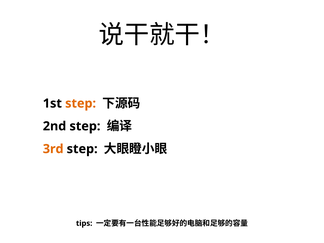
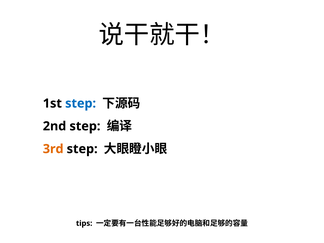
step at (81, 103) colour: orange -> blue
